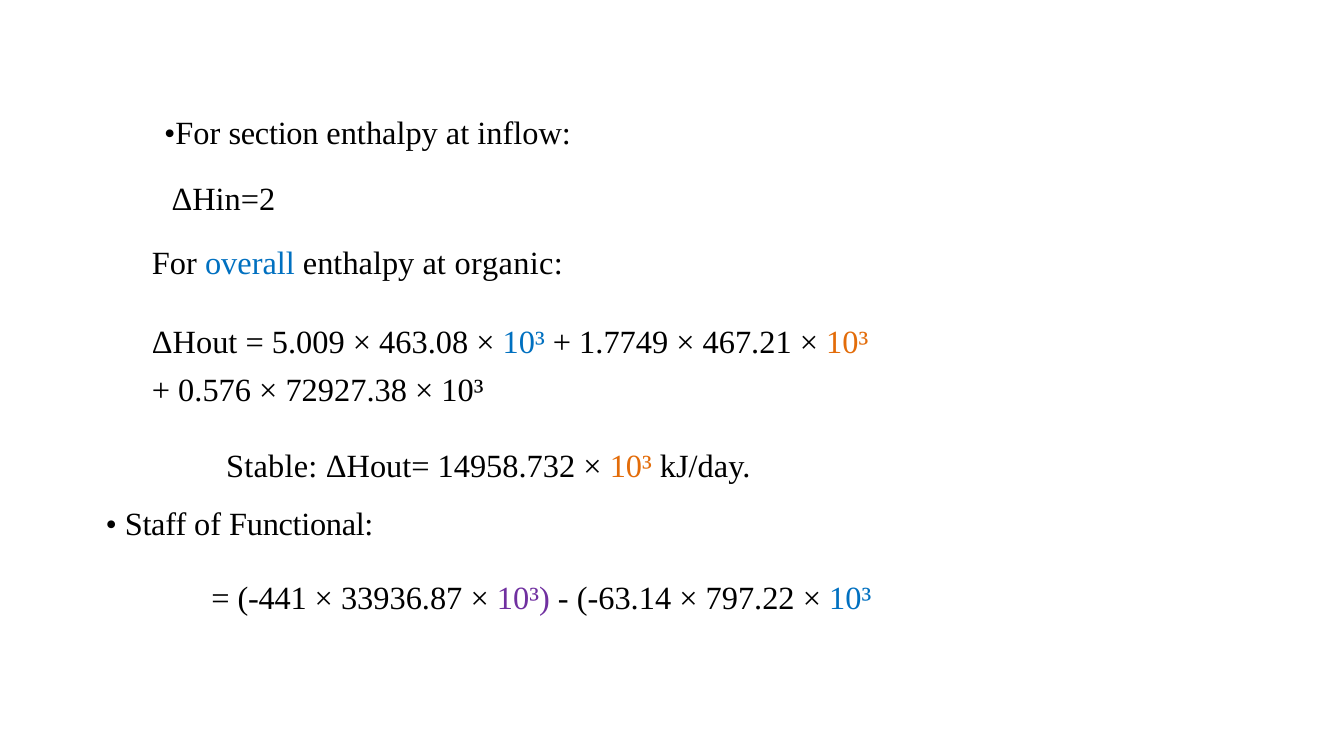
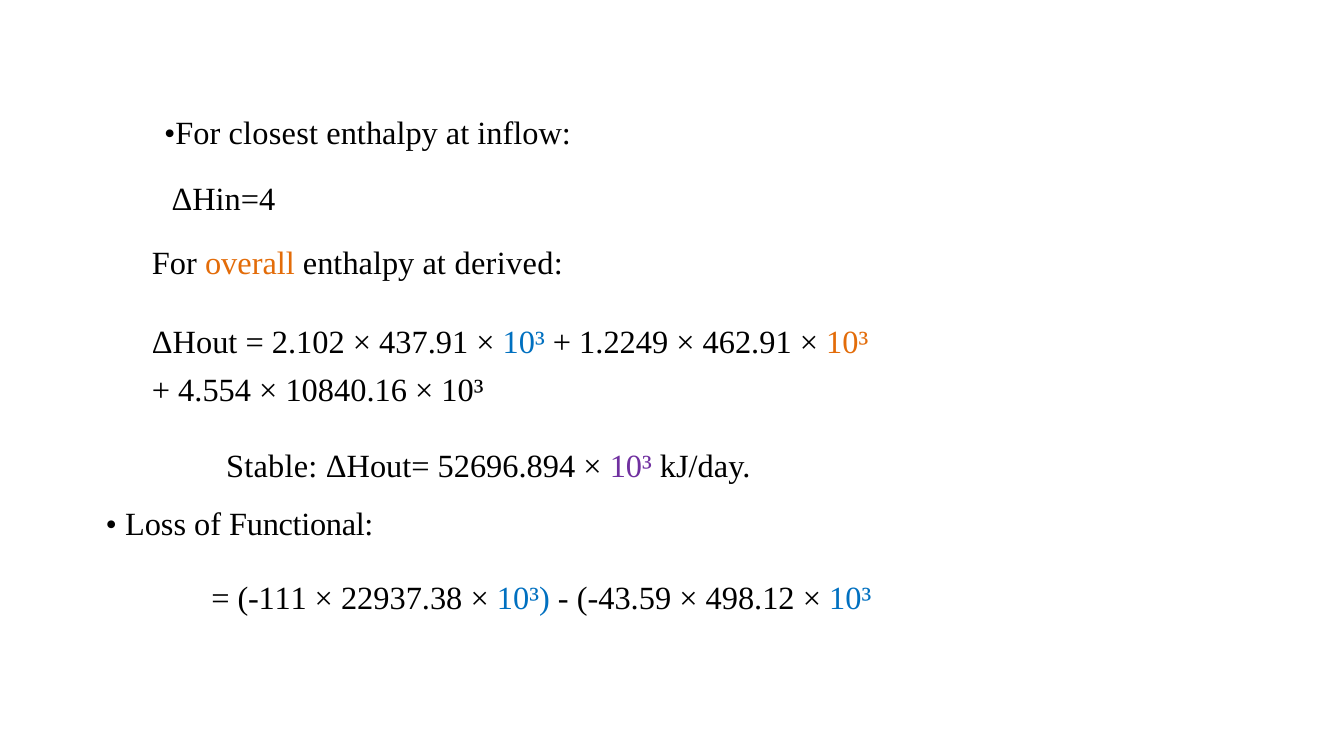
section: section -> closest
ΔHin=2: ΔHin=2 -> ΔHin=4
overall colour: blue -> orange
organic: organic -> derived
5.009: 5.009 -> 2.102
463.08: 463.08 -> 437.91
1.7749: 1.7749 -> 1.2249
467.21: 467.21 -> 462.91
0.576: 0.576 -> 4.554
72927.38: 72927.38 -> 10840.16
14958.732: 14958.732 -> 52696.894
10³ at (631, 467) colour: orange -> purple
Staff: Staff -> Loss
-441: -441 -> -111
33936.87: 33936.87 -> 22937.38
10³ at (523, 599) colour: purple -> blue
-63.14: -63.14 -> -43.59
797.22: 797.22 -> 498.12
